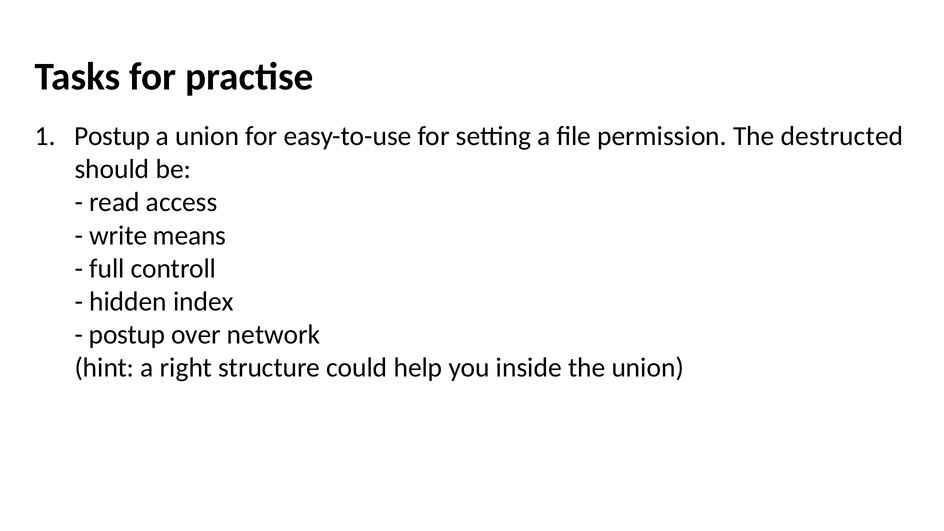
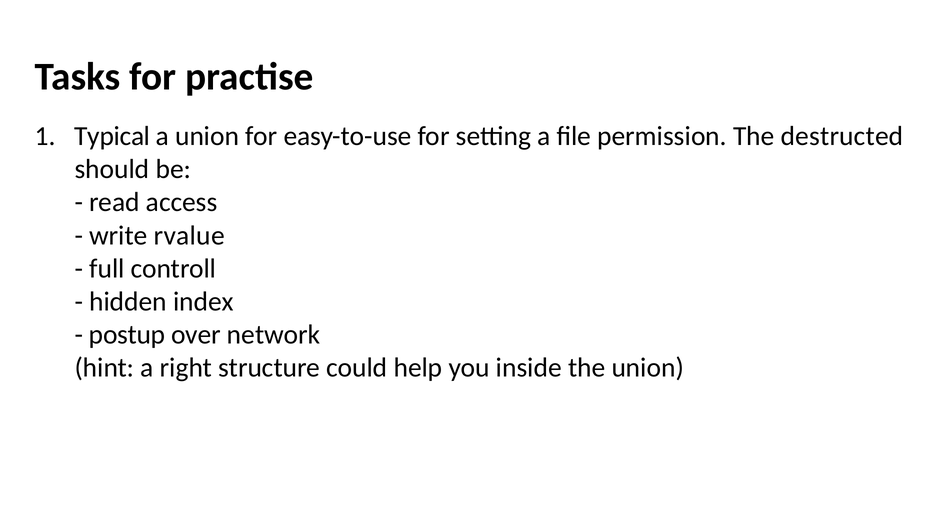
Postup at (112, 136): Postup -> Typical
means: means -> rvalue
